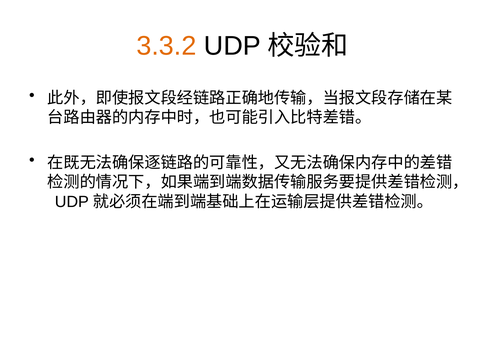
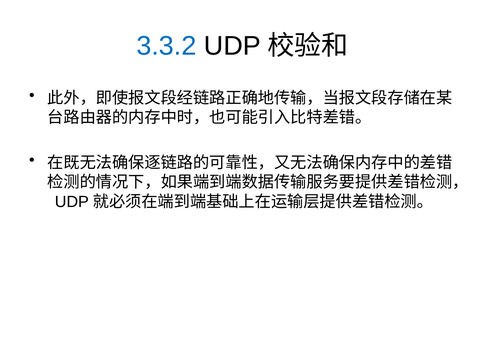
3.3.2 colour: orange -> blue
